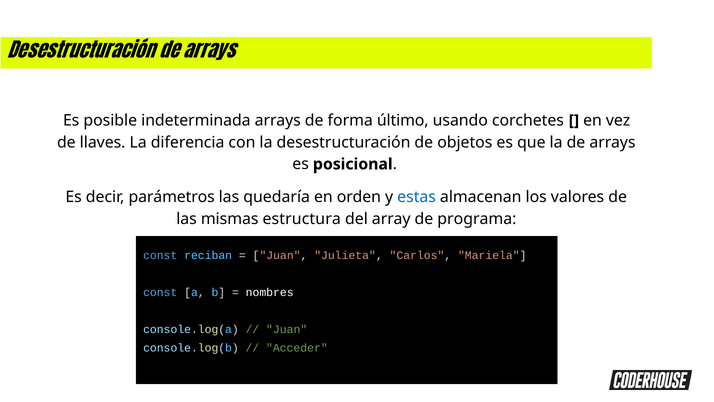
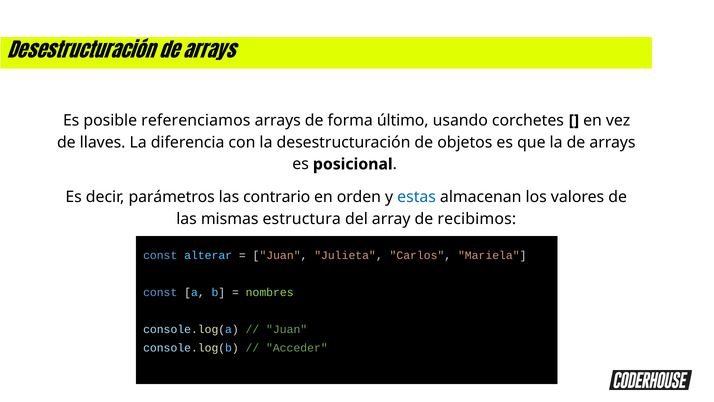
indeterminada: indeterminada -> referenciamos
quedaría: quedaría -> contrario
programa: programa -> recibimos
reciban: reciban -> alterar
nombres colour: white -> light green
